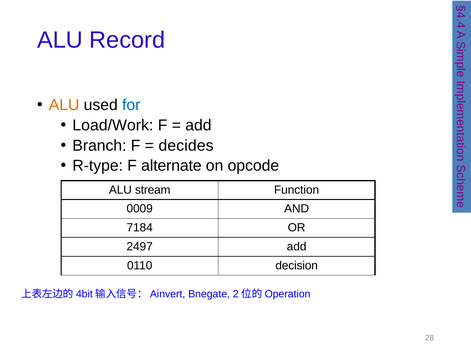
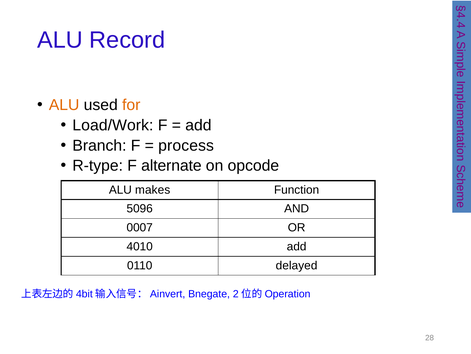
for colour: blue -> orange
decides: decides -> process
stream: stream -> makes
0009: 0009 -> 5096
7184: 7184 -> 0007
2497: 2497 -> 4010
decision: decision -> delayed
